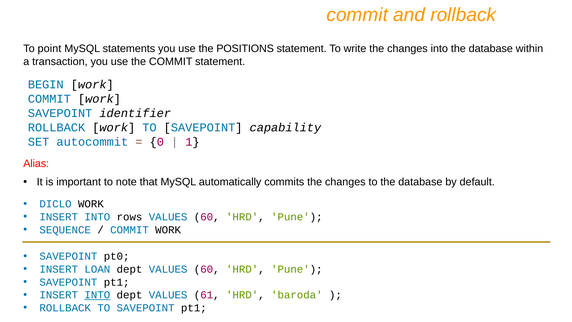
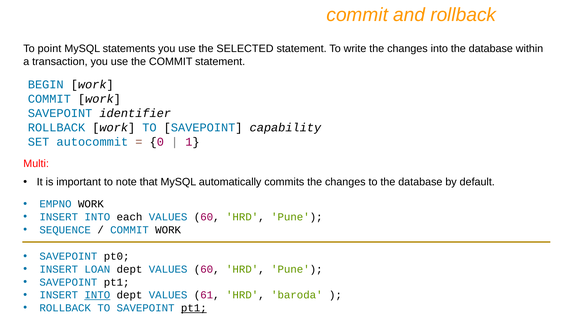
POSITIONS: POSITIONS -> SELECTED
Alias: Alias -> Multi
DICLO: DICLO -> EMPNO
rows: rows -> each
pt1 at (194, 308) underline: none -> present
